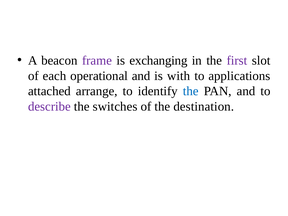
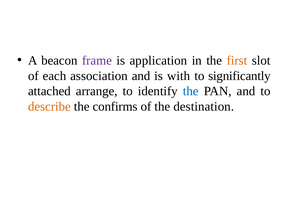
exchanging: exchanging -> application
first colour: purple -> orange
operational: operational -> association
applications: applications -> significantly
describe colour: purple -> orange
switches: switches -> confirms
